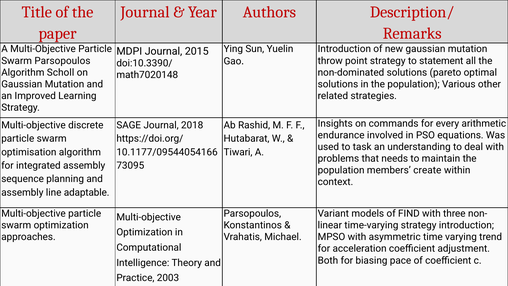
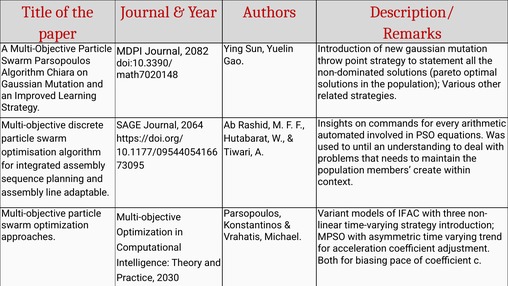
2015: 2015 -> 2082
Scholl: Scholl -> Chiara
2018: 2018 -> 2064
endurance: endurance -> automated
task: task -> until
FIND: FIND -> IFAC
2003: 2003 -> 2030
